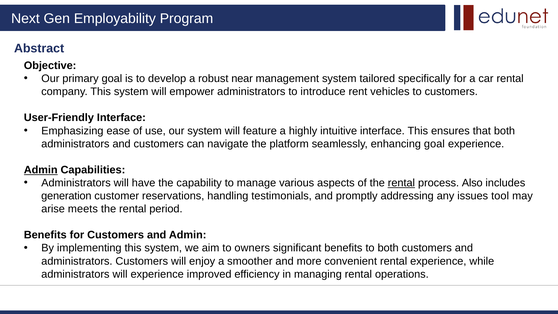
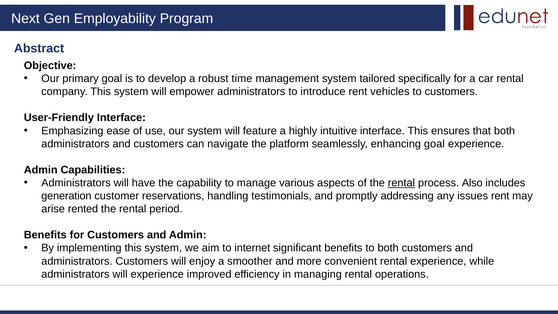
near: near -> time
Admin at (41, 170) underline: present -> none
issues tool: tool -> rent
meets: meets -> rented
owners: owners -> internet
